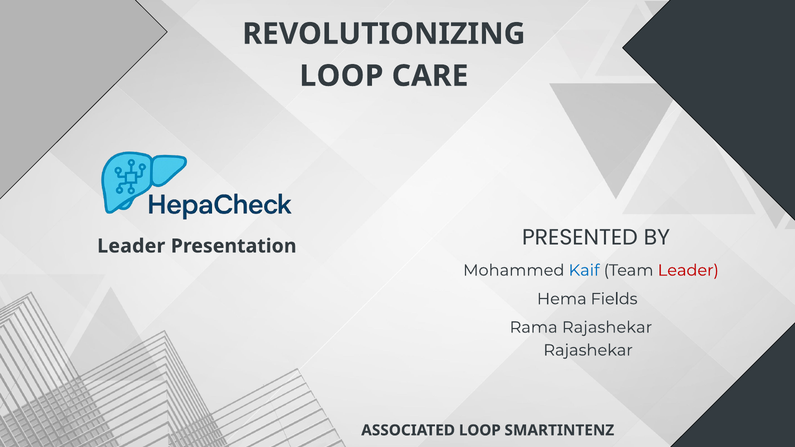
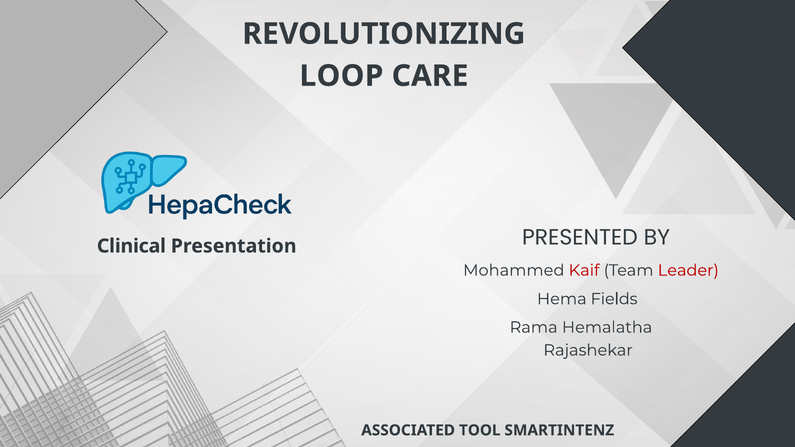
Leader at (131, 246): Leader -> Clinical
Kaif colour: blue -> red
Rama Rajashekar: Rajashekar -> Hemalatha
ASSOCIATED LOOP: LOOP -> TOOL
